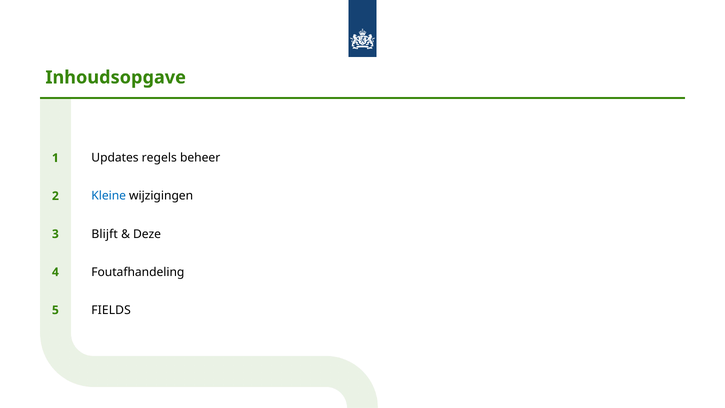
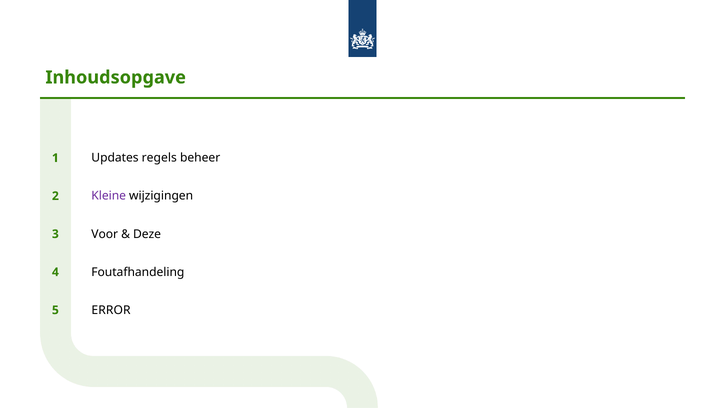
Kleine colour: blue -> purple
Blijft: Blijft -> Voor
FIELDS: FIELDS -> ERROR
